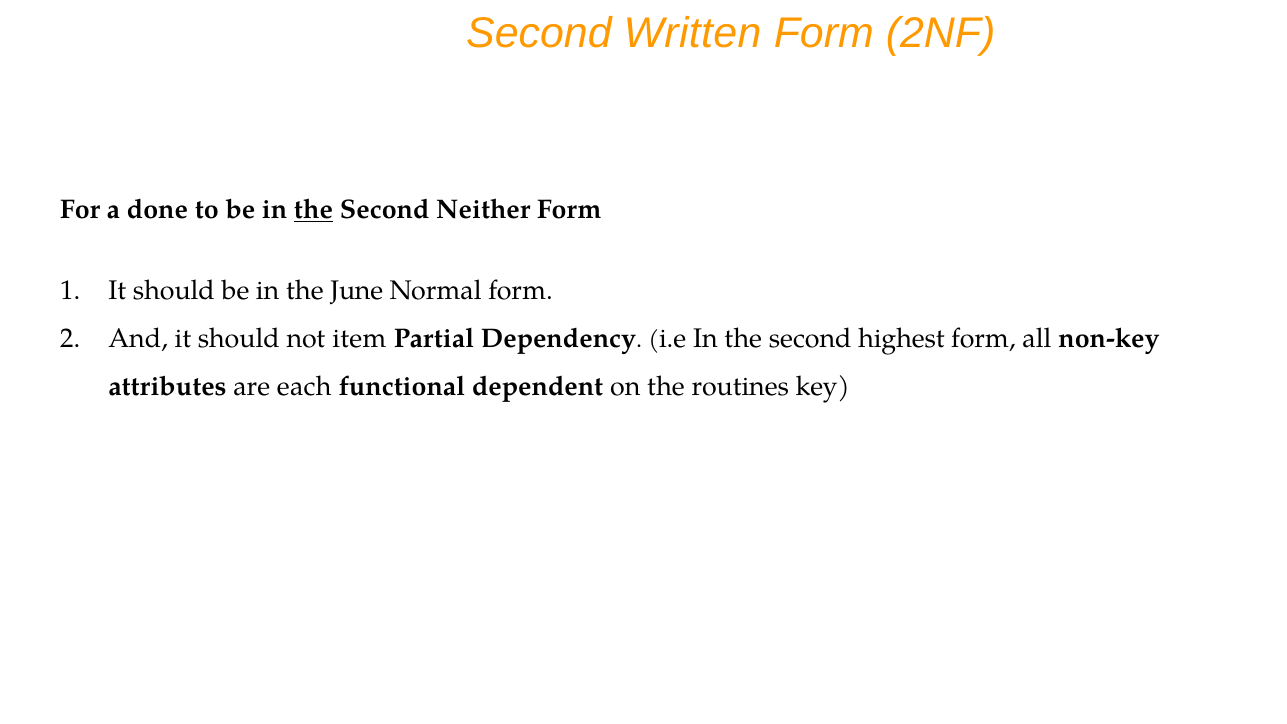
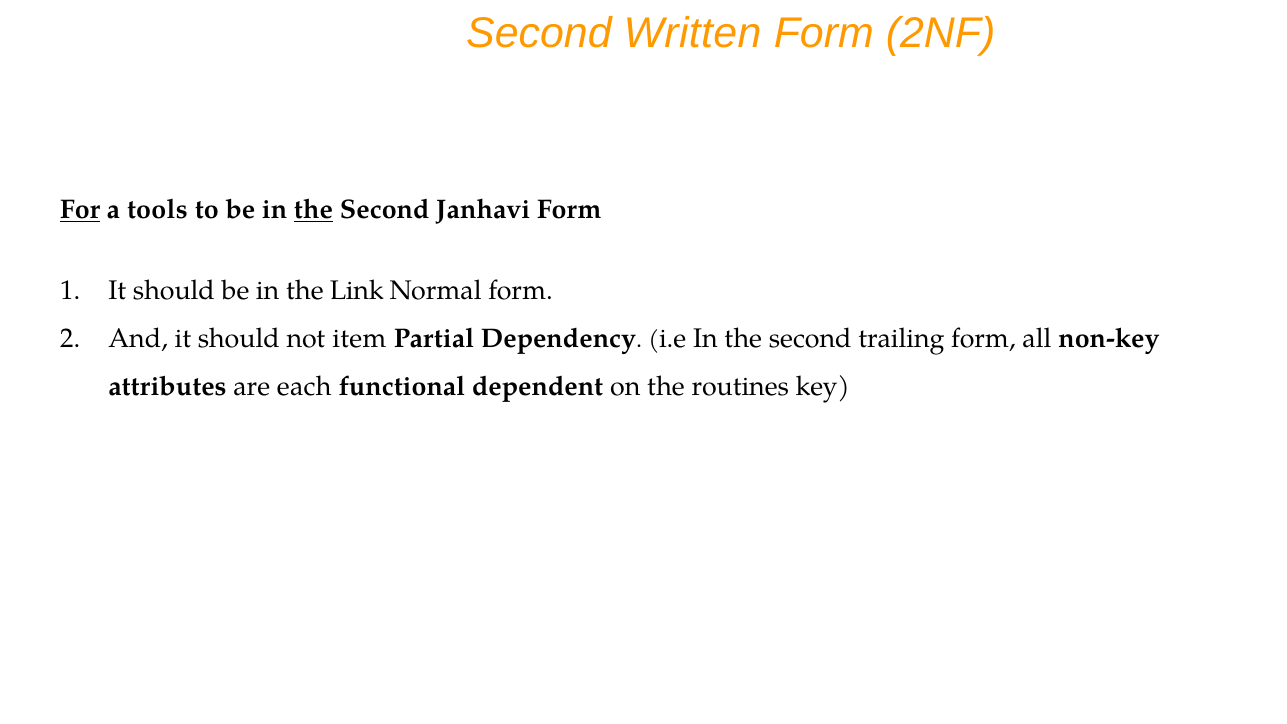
For underline: none -> present
done: done -> tools
Neither: Neither -> Janhavi
June: June -> Link
highest: highest -> trailing
